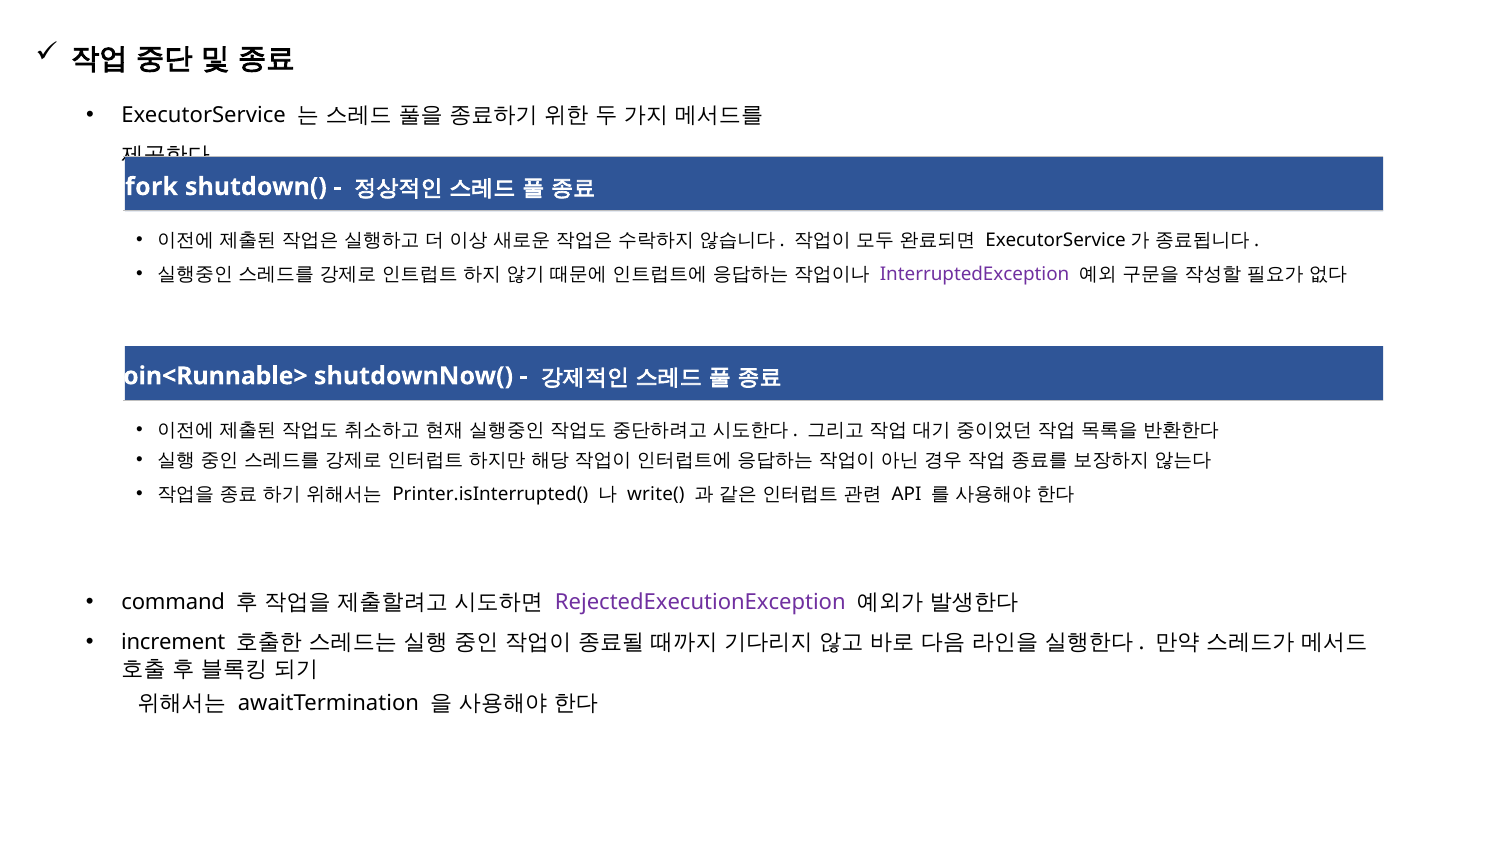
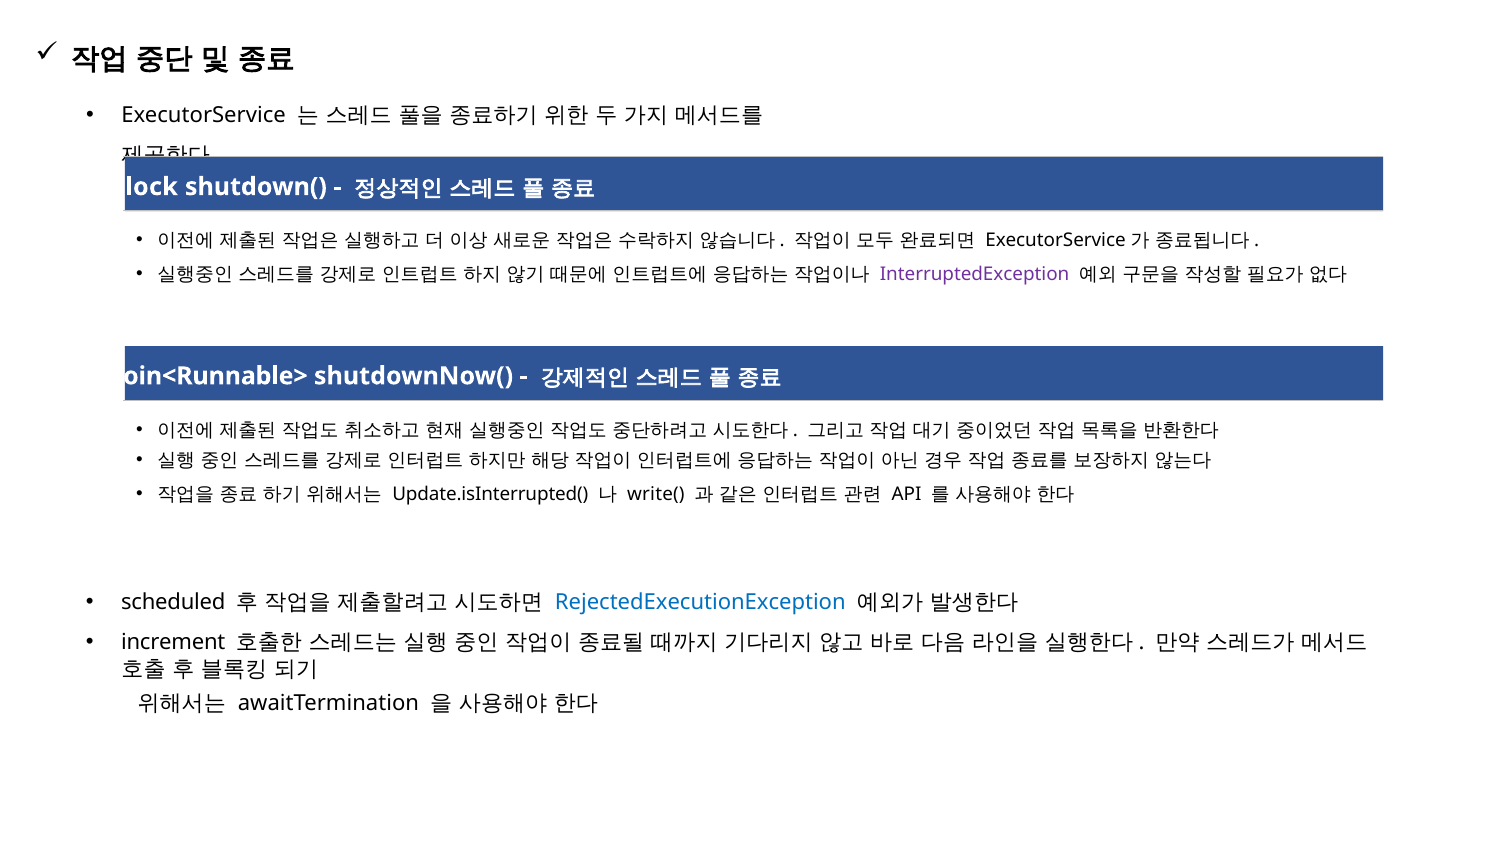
fork: fork -> lock
Printer.isInterrupted(: Printer.isInterrupted( -> Update.isInterrupted(
command: command -> scheduled
RejectedExecutionException colour: purple -> blue
